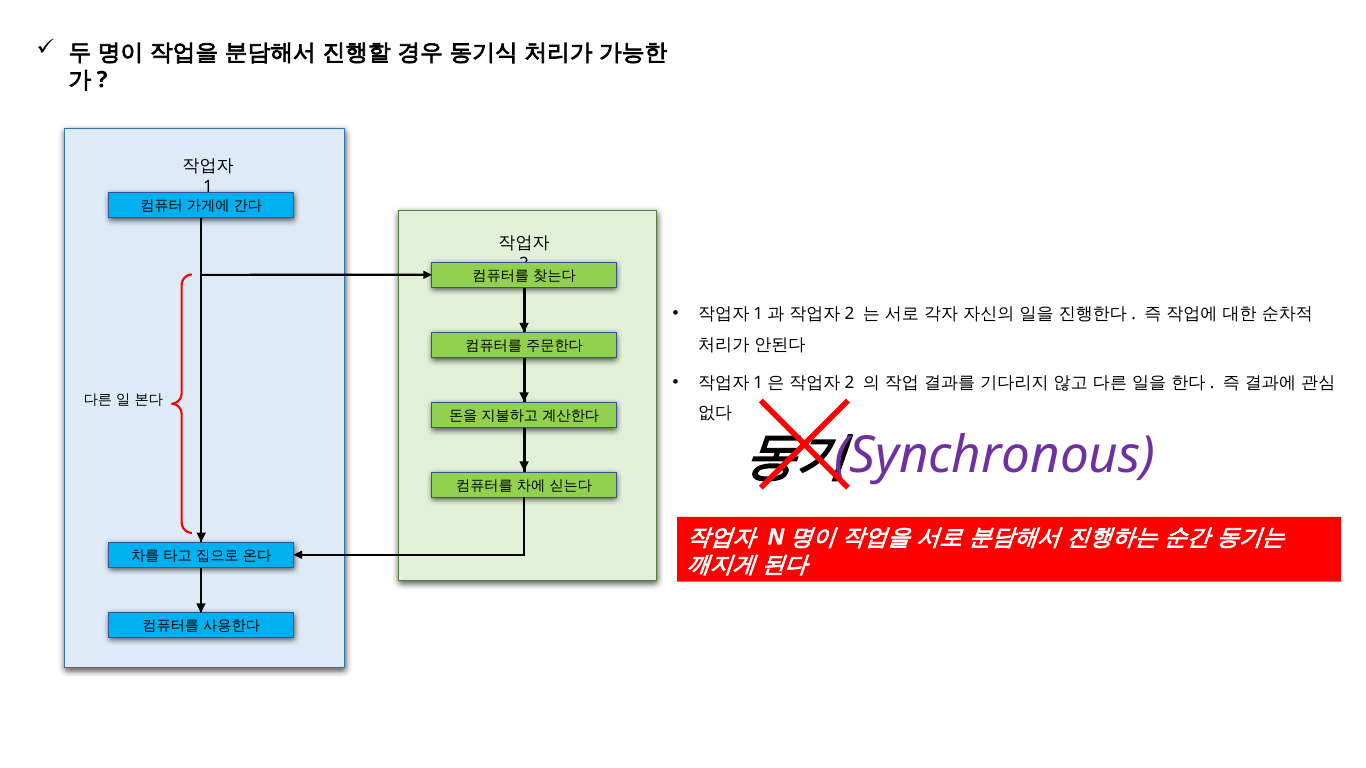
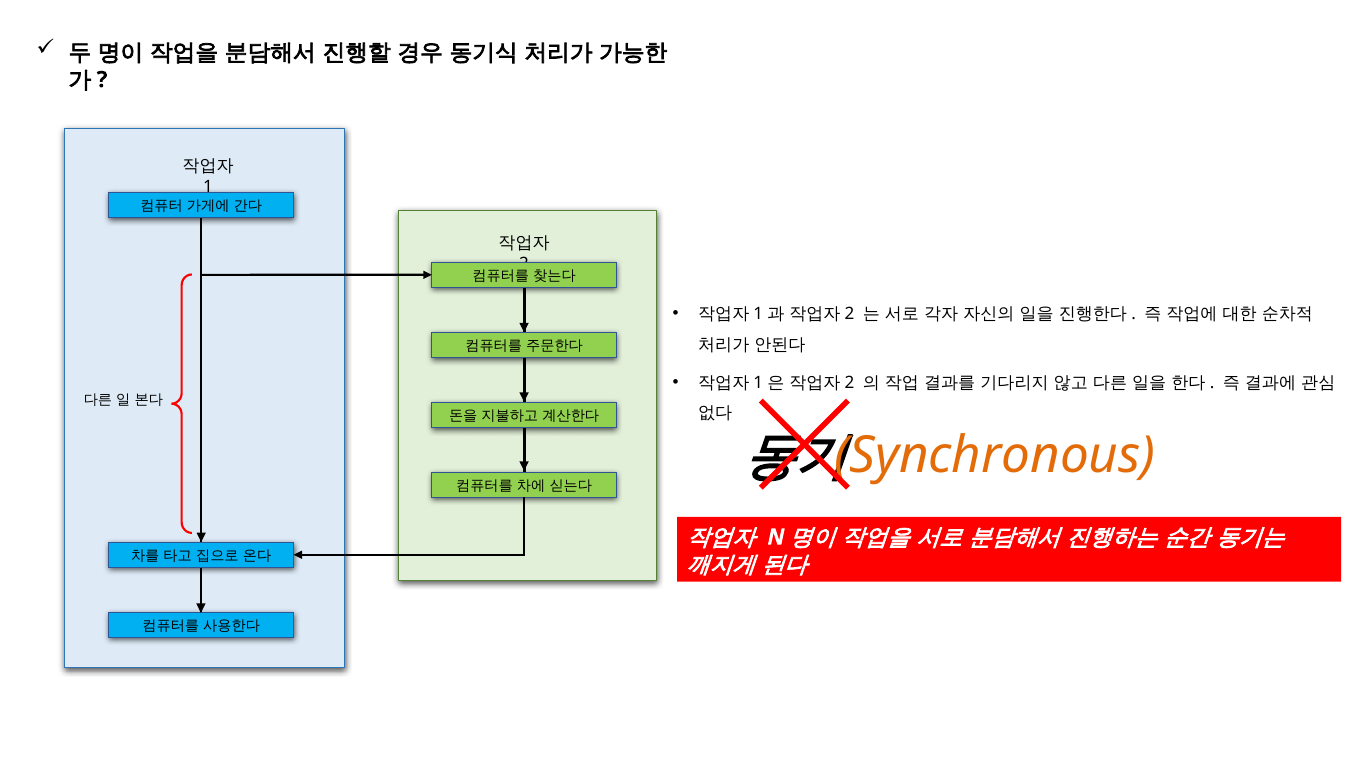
Synchronous colour: purple -> orange
